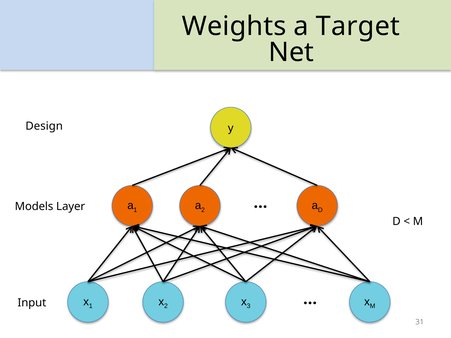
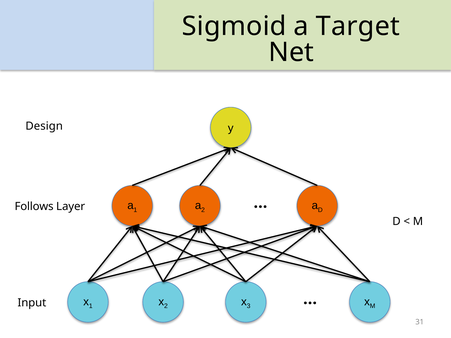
Weights: Weights -> Sigmoid
Models: Models -> Follows
